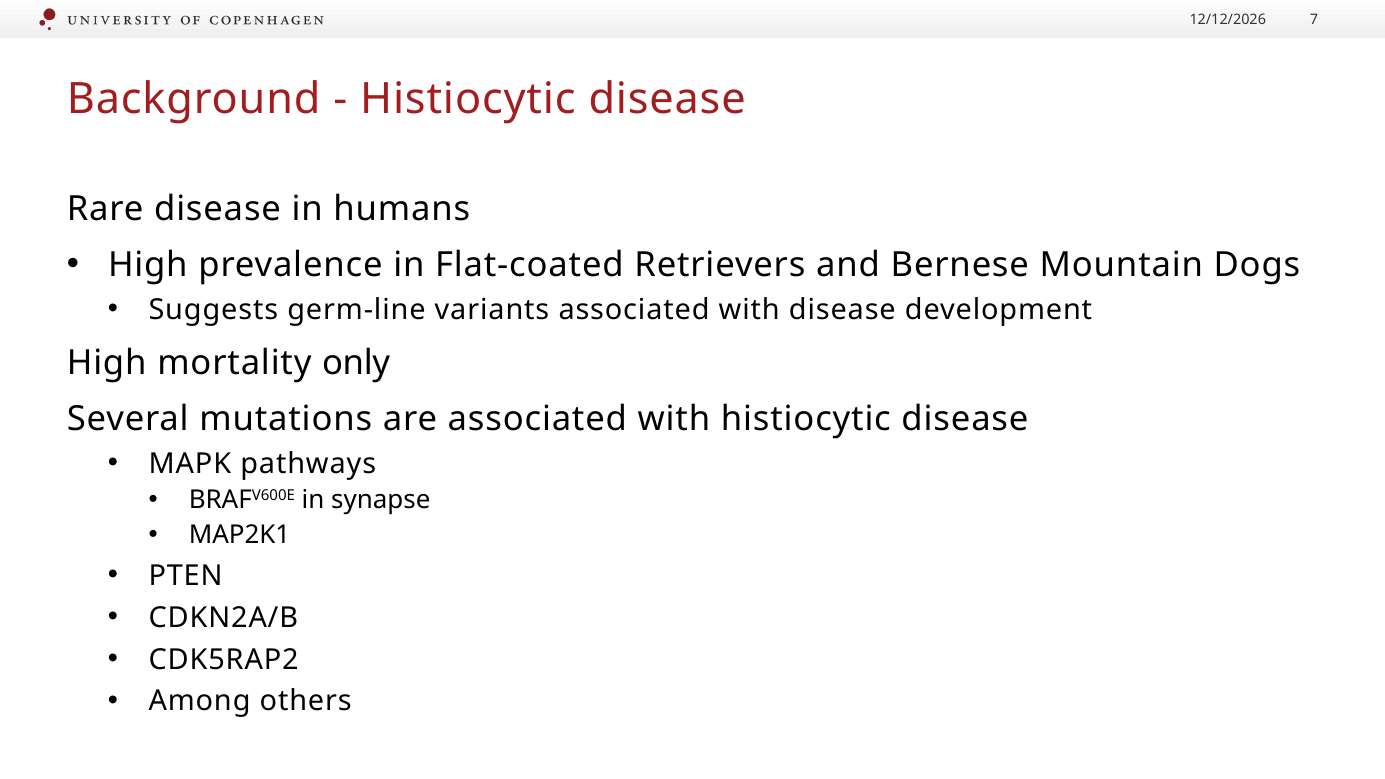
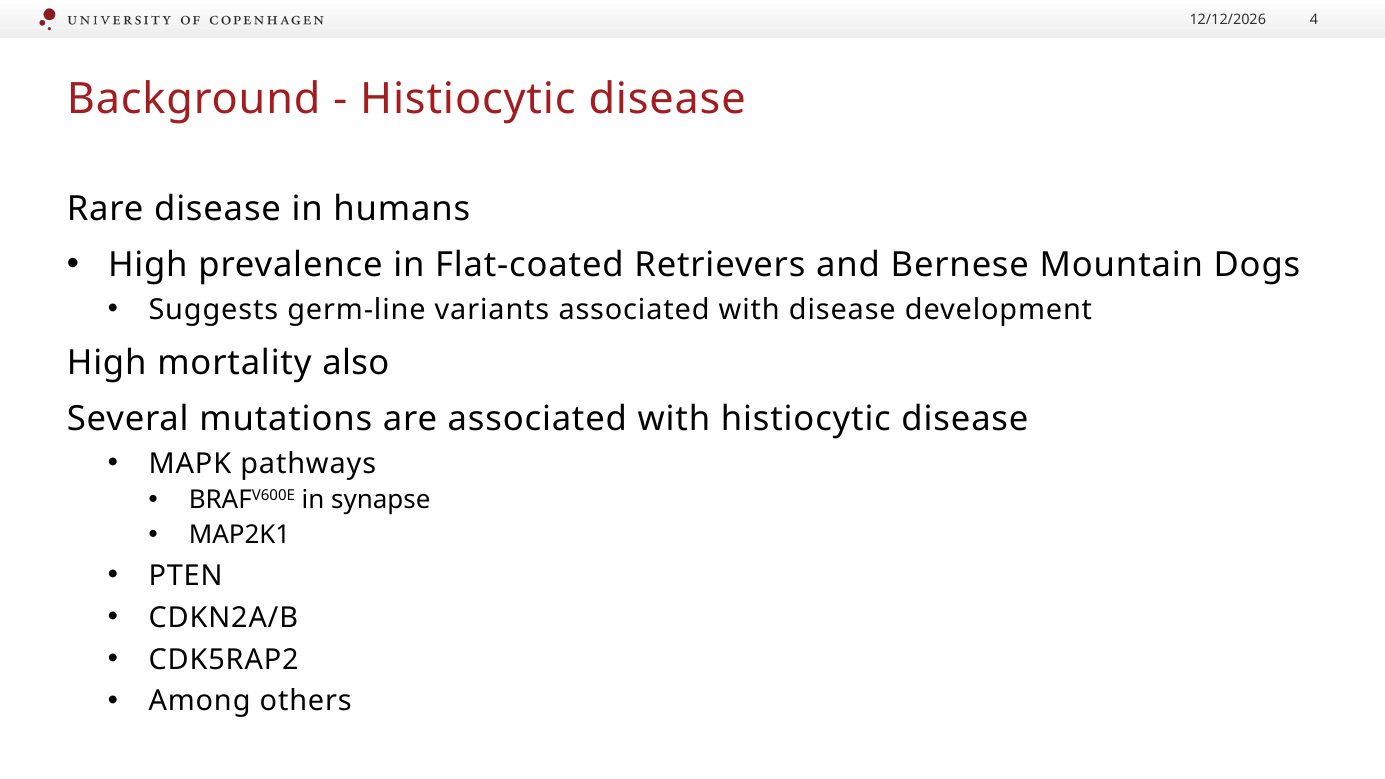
7: 7 -> 4
only: only -> also
